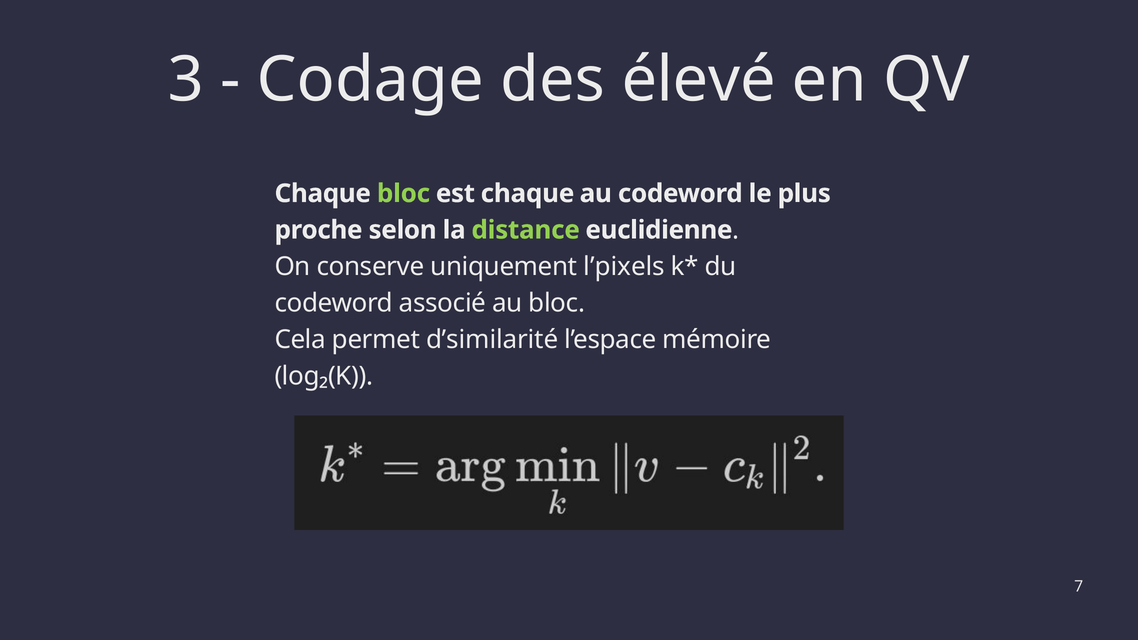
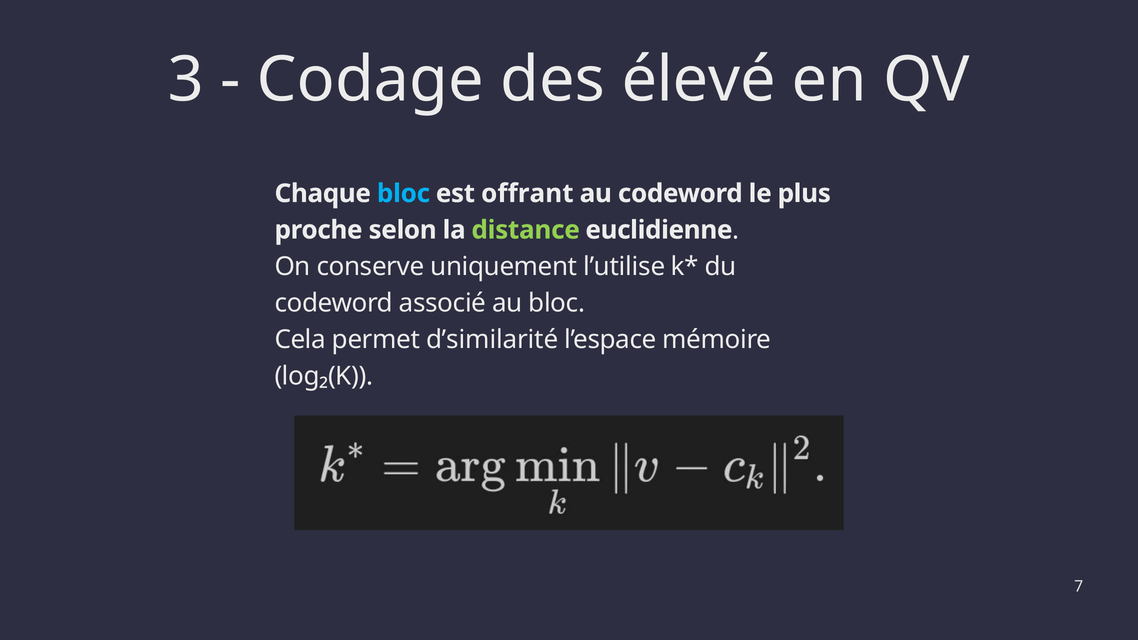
bloc at (403, 194) colour: light green -> light blue
est chaque: chaque -> offrant
l’pixels: l’pixels -> l’utilise
